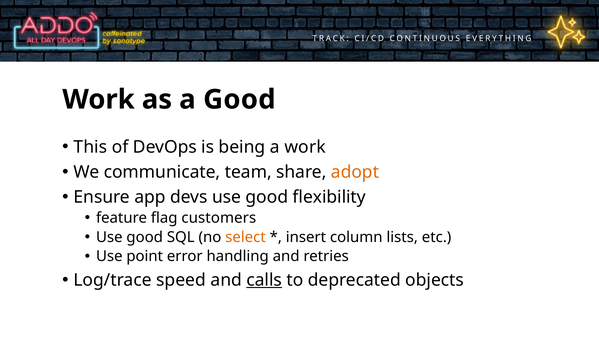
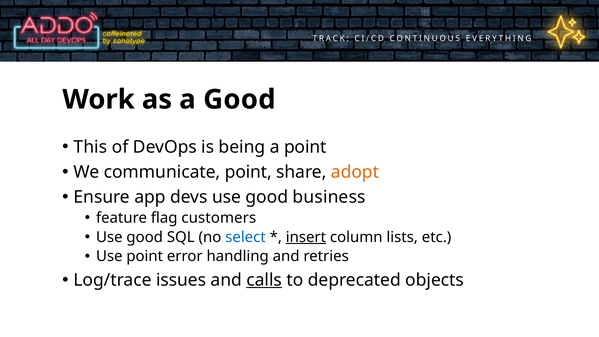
a work: work -> point
communicate team: team -> point
flexibility: flexibility -> business
select colour: orange -> blue
insert underline: none -> present
speed: speed -> issues
